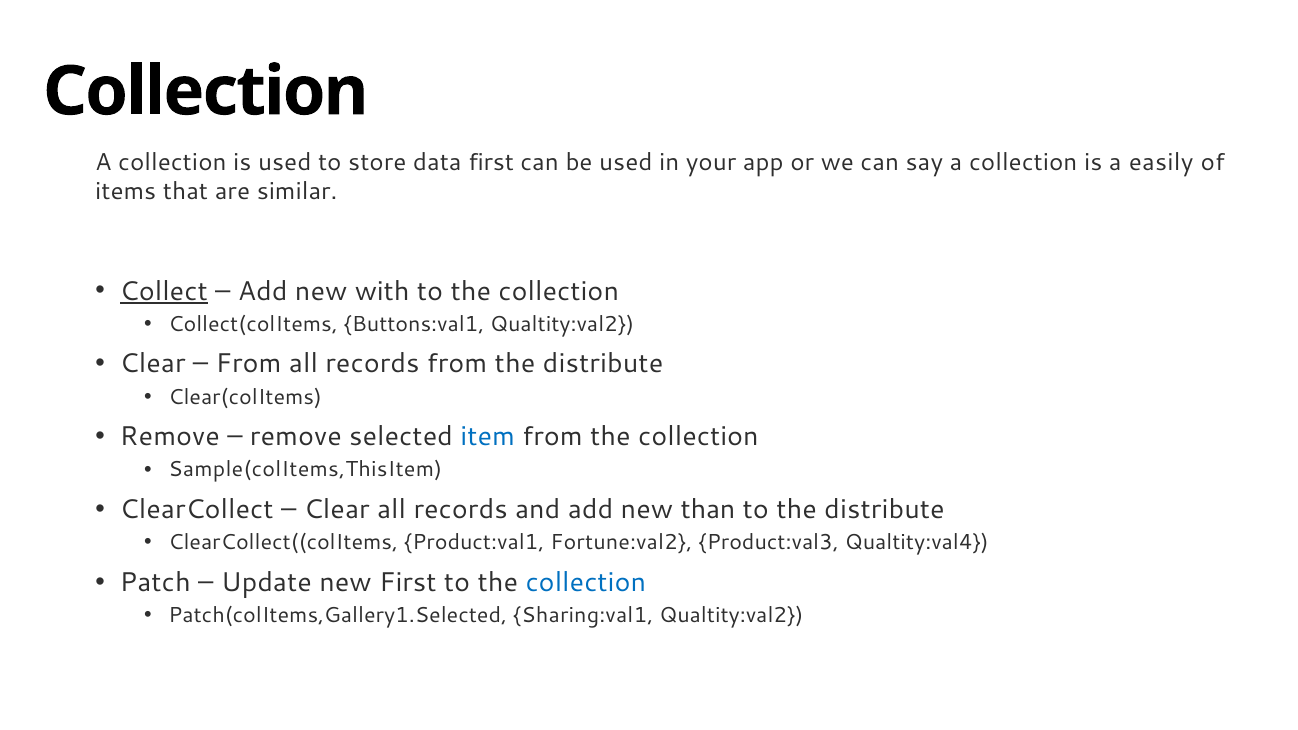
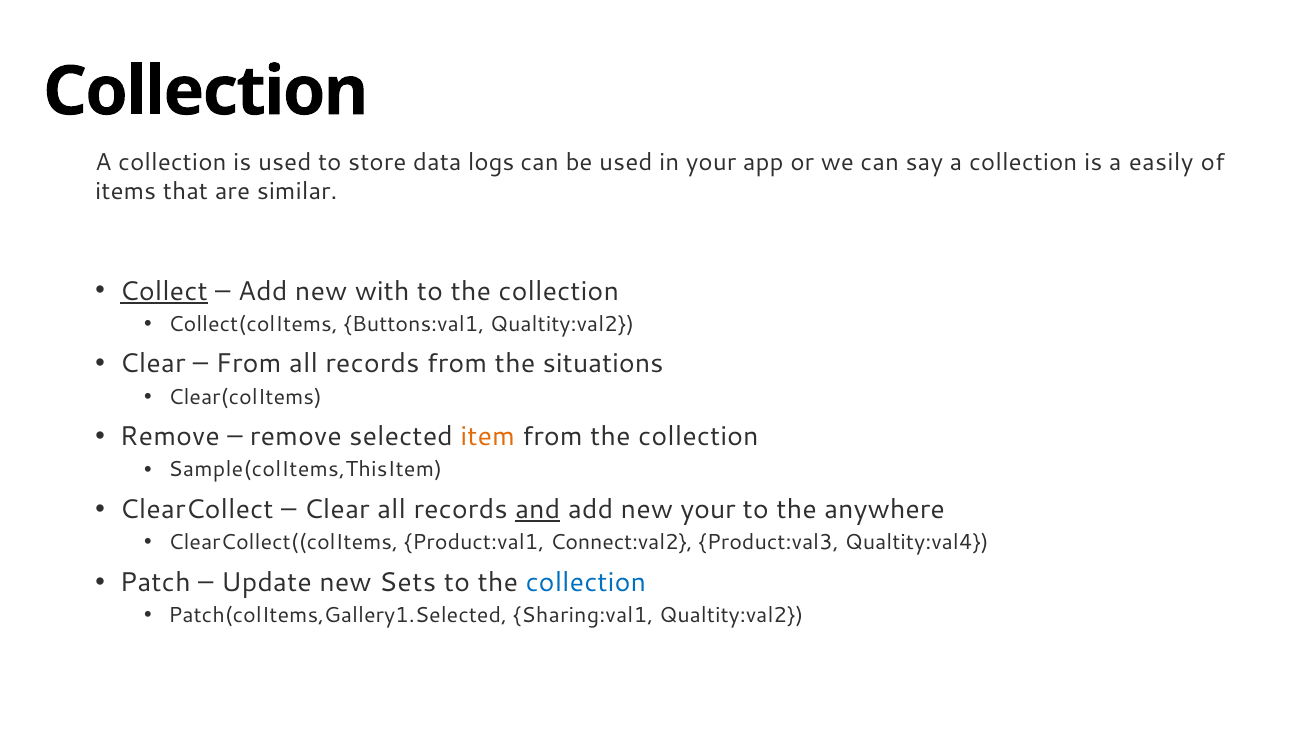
data first: first -> logs
from the distribute: distribute -> situations
item colour: blue -> orange
and underline: none -> present
new than: than -> your
to the distribute: distribute -> anywhere
Fortune:val2: Fortune:val2 -> Connect:val2
new First: First -> Sets
